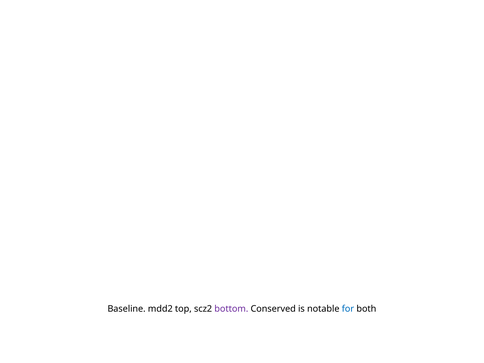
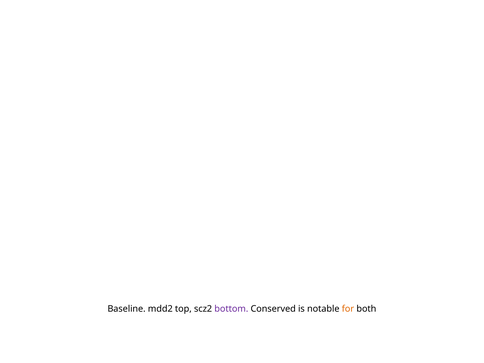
for colour: blue -> orange
